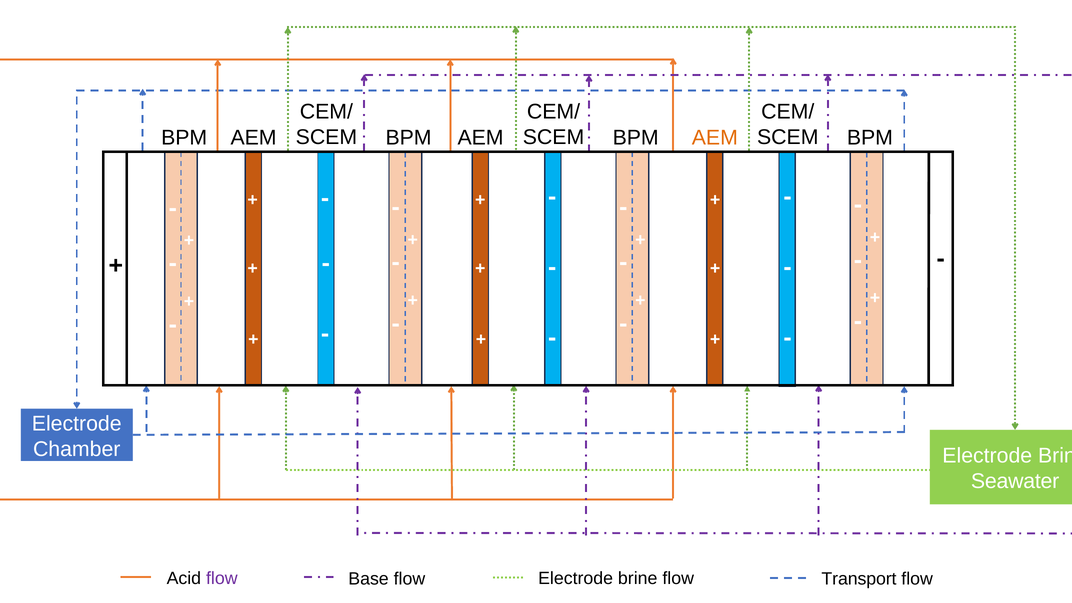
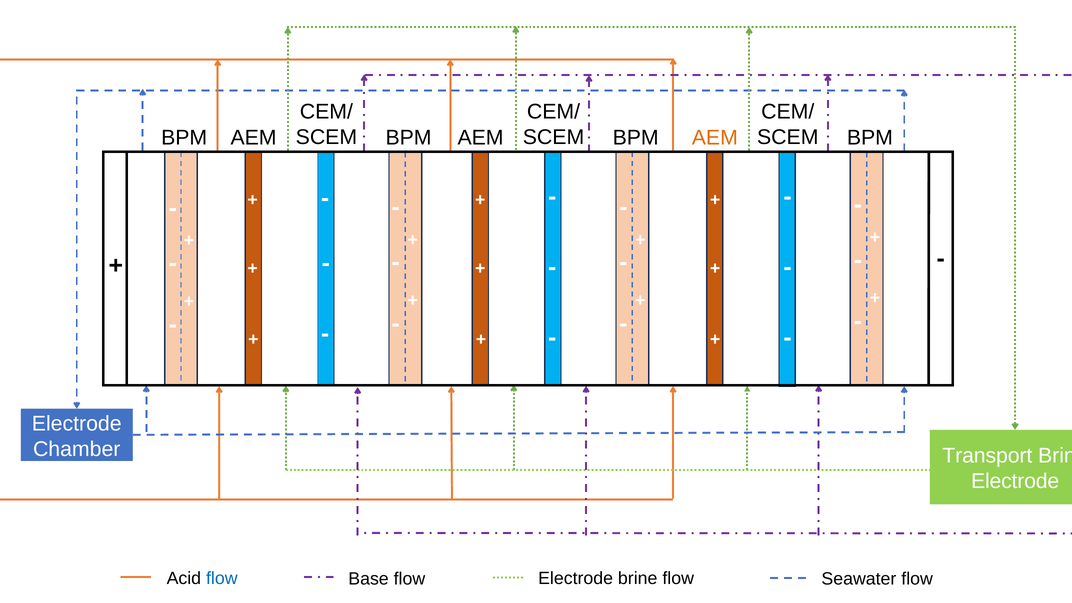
Chamber Electrode: Electrode -> Transport
Seawater at (1015, 481): Seawater -> Electrode
flow at (222, 579) colour: purple -> blue
Transport: Transport -> Seawater
